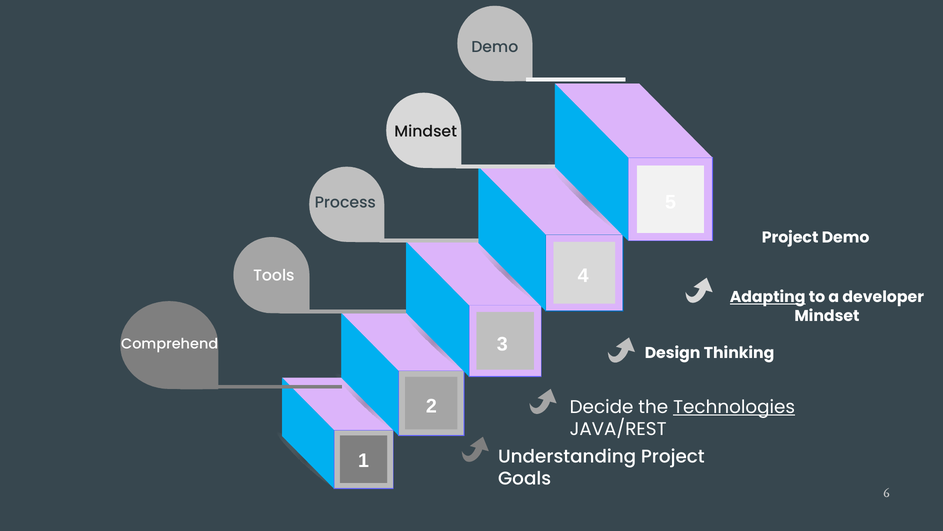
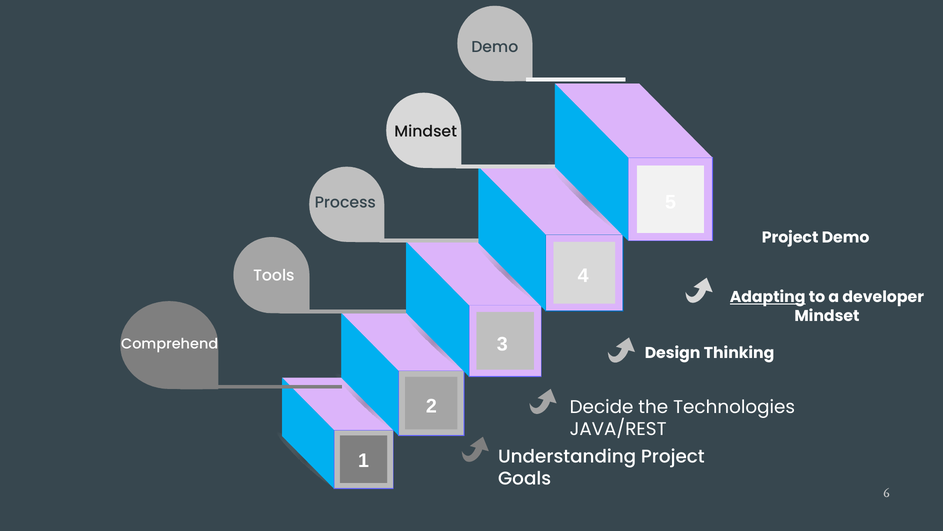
Technologies underline: present -> none
